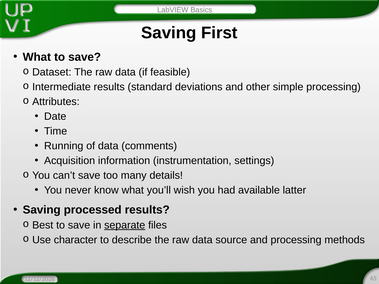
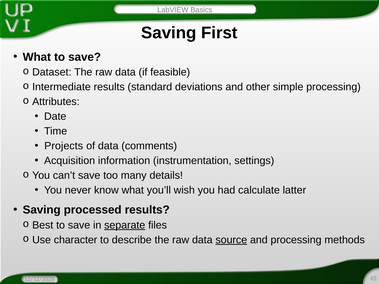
Running: Running -> Projects
available: available -> calculate
source underline: none -> present
